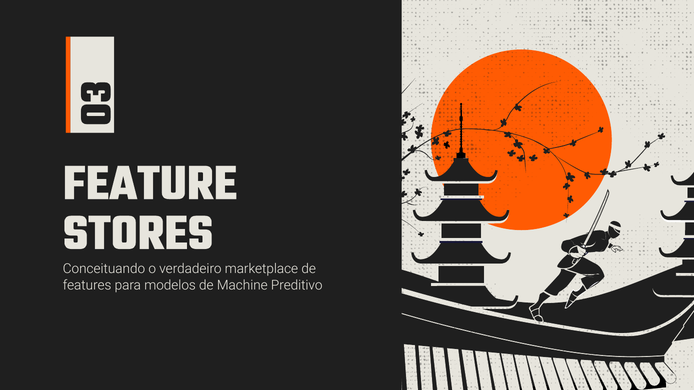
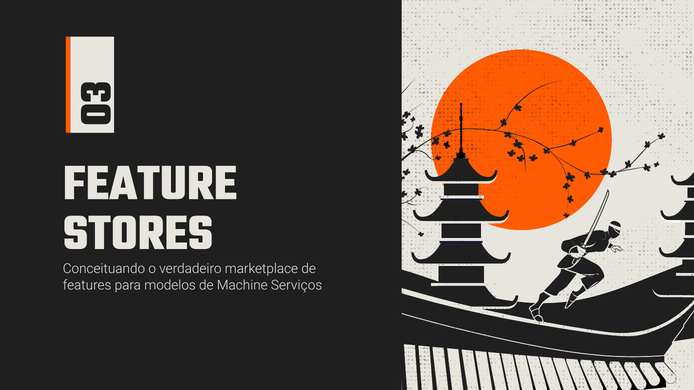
Preditivo: Preditivo -> Serviços
